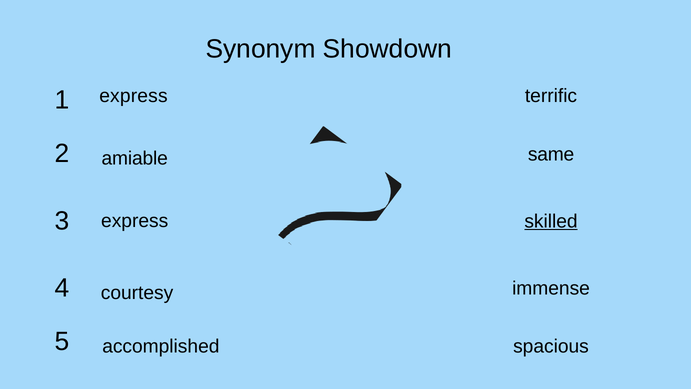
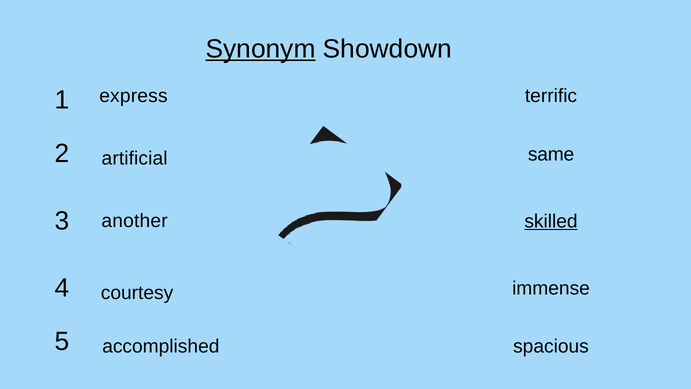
Synonym underline: none -> present
amiable: amiable -> artificial
express at (135, 221): express -> another
